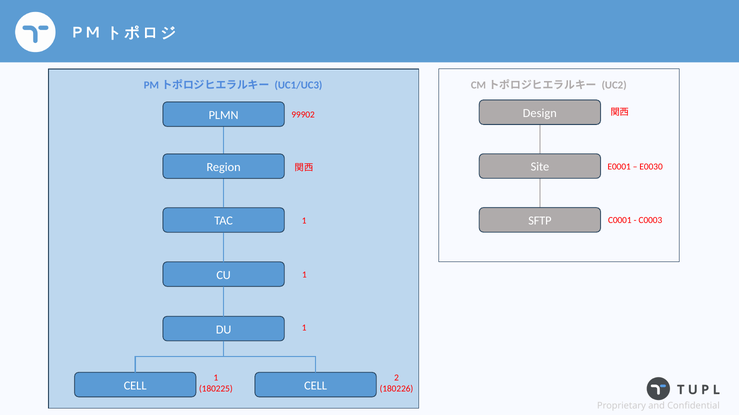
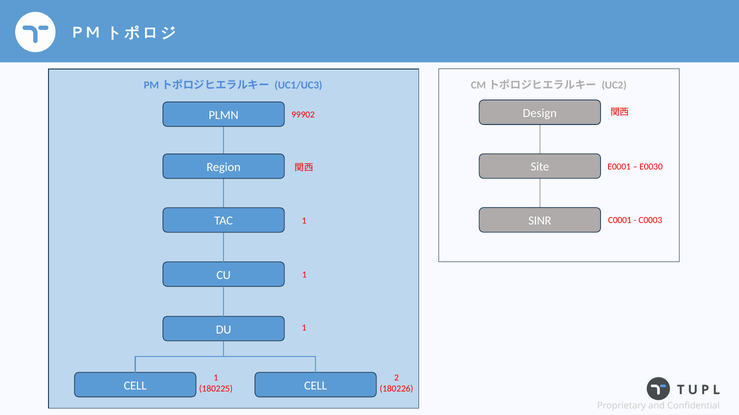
SFTP: SFTP -> SINR
